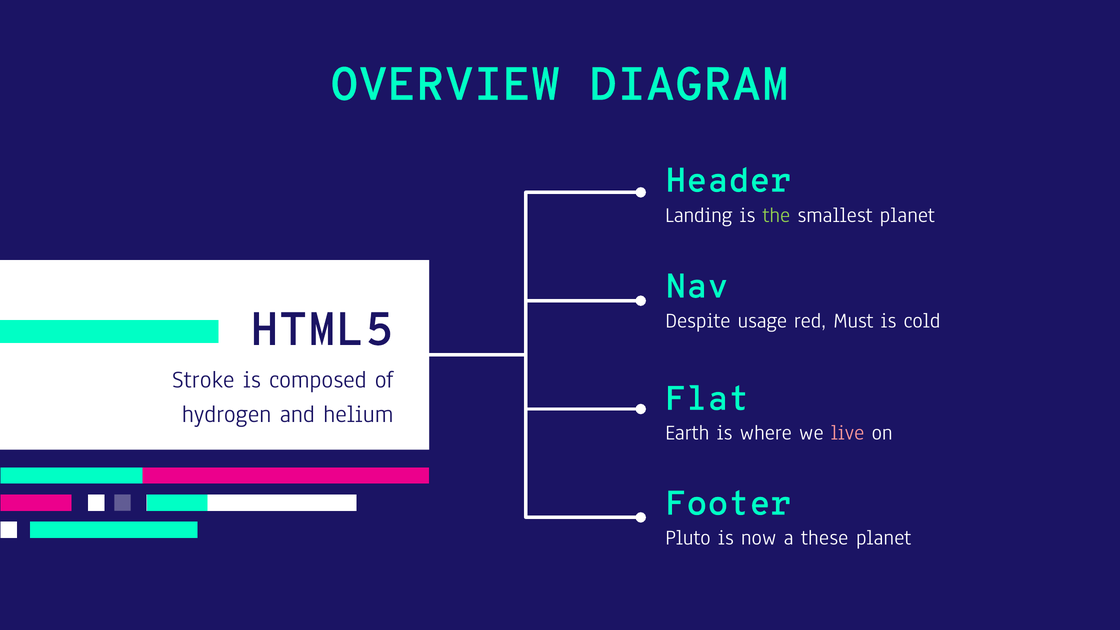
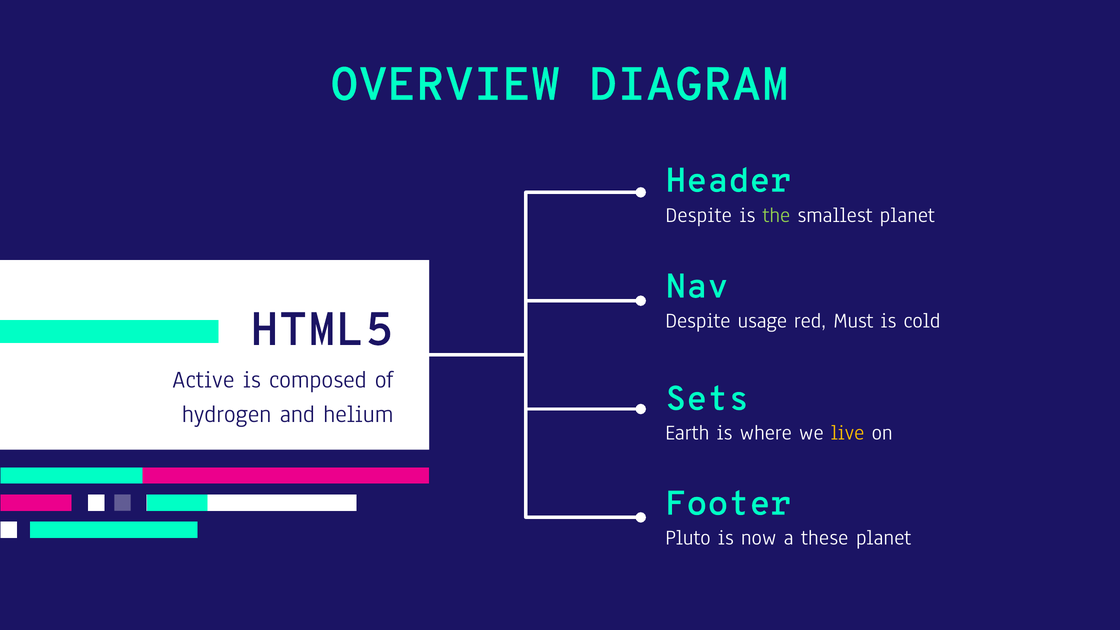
Landing at (699, 215): Landing -> Despite
Stroke: Stroke -> Active
Flat: Flat -> Sets
live colour: pink -> yellow
